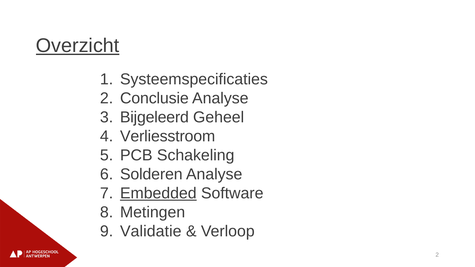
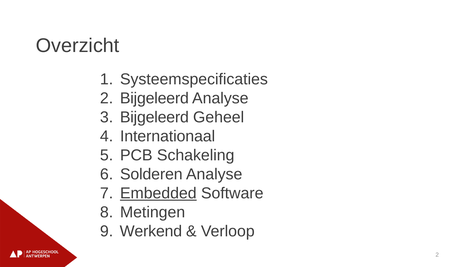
Overzicht underline: present -> none
2 Conclusie: Conclusie -> Bijgeleerd
Verliesstroom: Verliesstroom -> Internationaal
Validatie: Validatie -> Werkend
